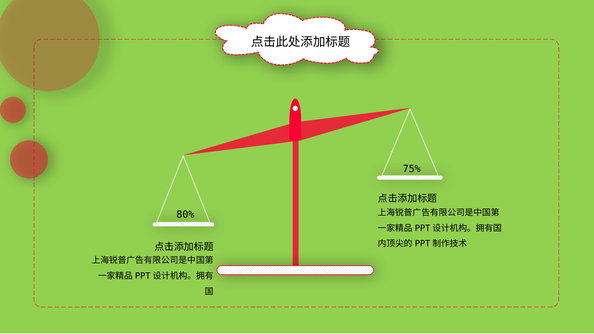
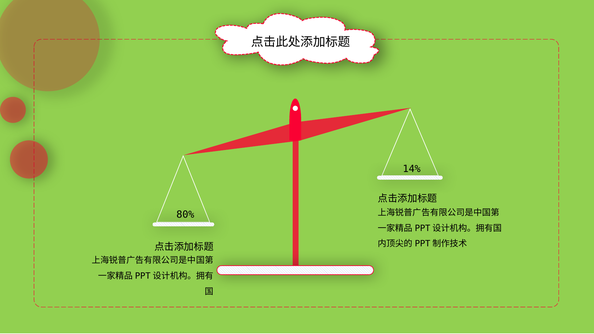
75%: 75% -> 14%
